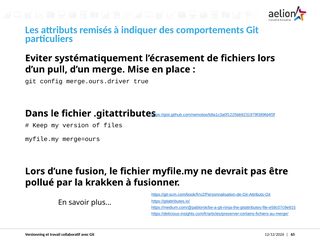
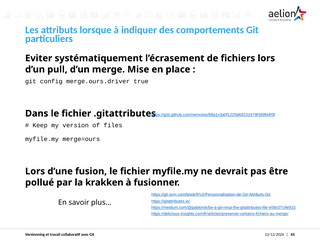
remisés: remisés -> lorsque
